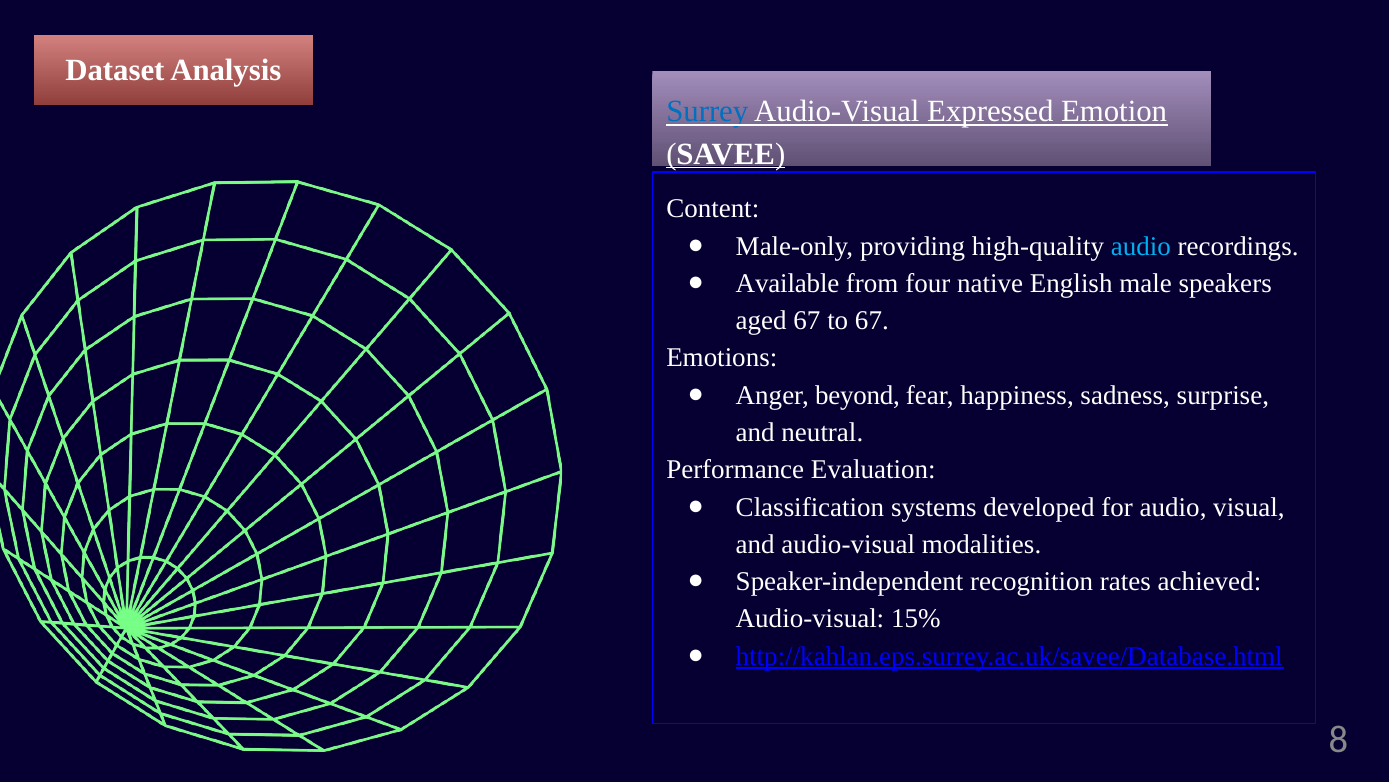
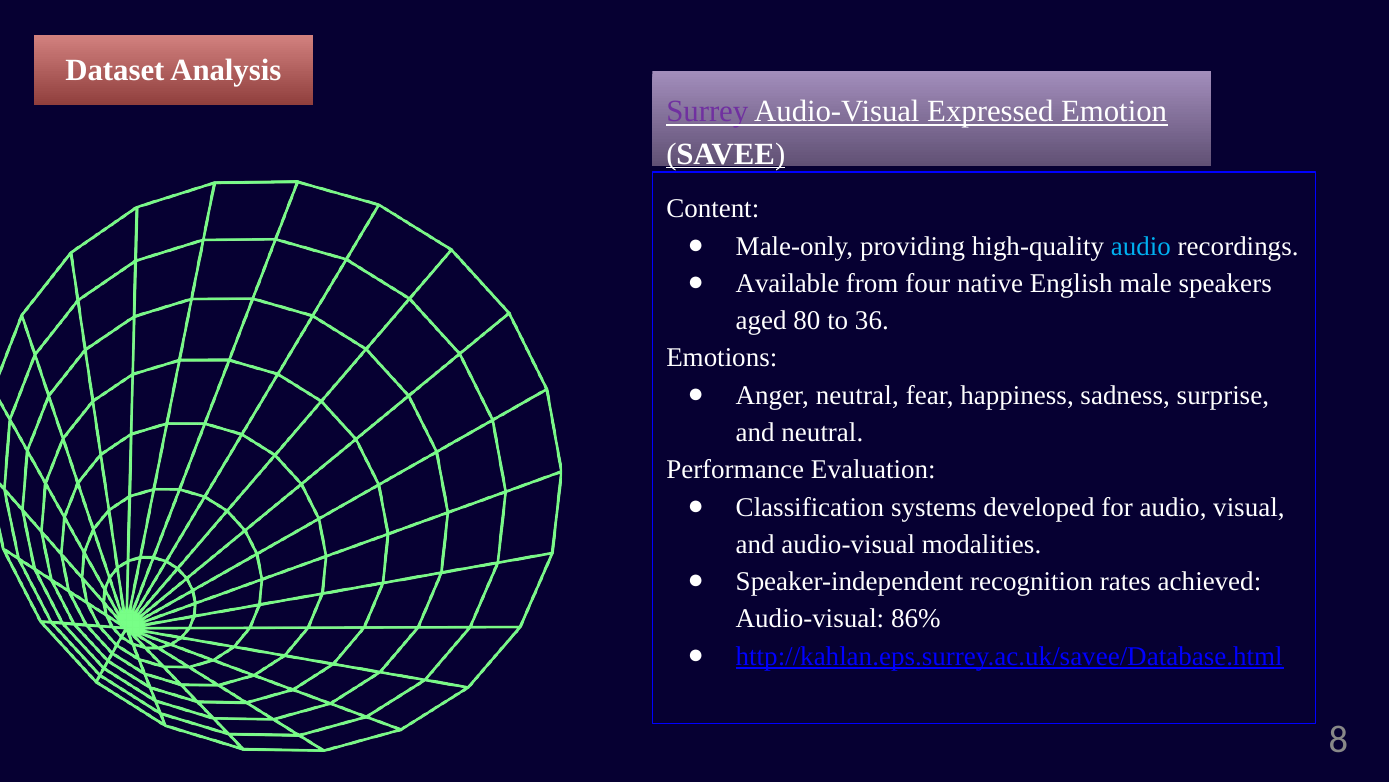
Surrey colour: blue -> purple
aged 67: 67 -> 80
to 67: 67 -> 36
Anger beyond: beyond -> neutral
15%: 15% -> 86%
